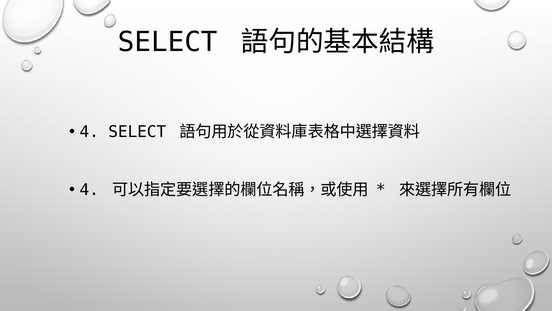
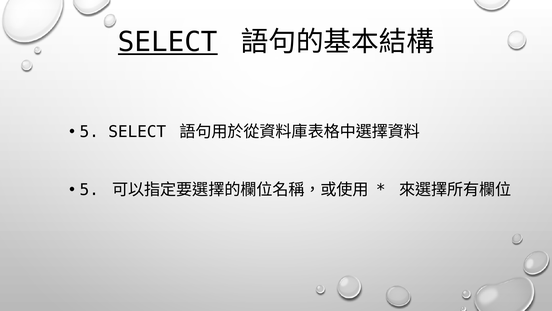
SELECT at (168, 42) underline: none -> present
4 at (89, 132): 4 -> 5
4 at (89, 190): 4 -> 5
